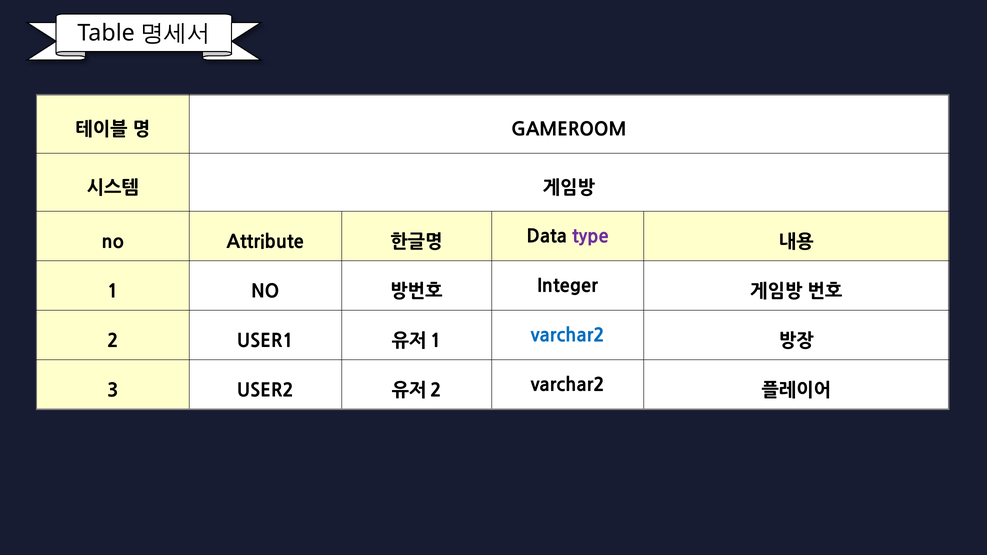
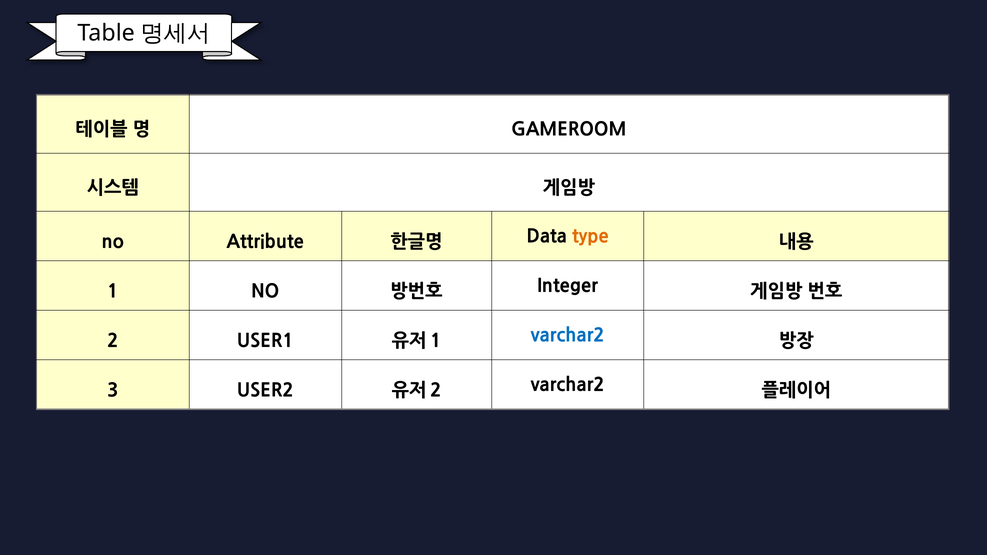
type colour: purple -> orange
